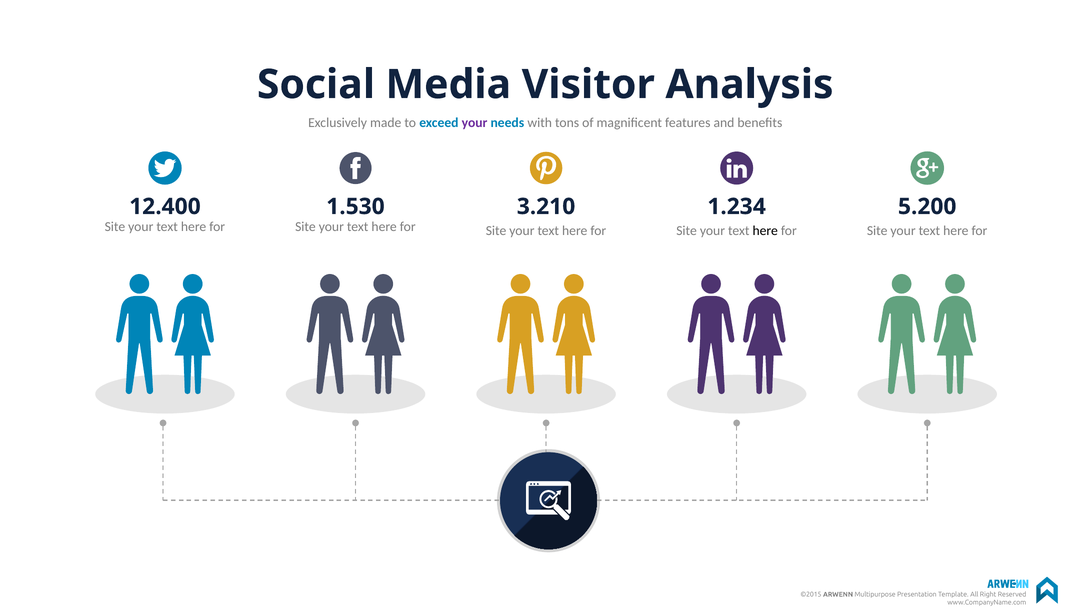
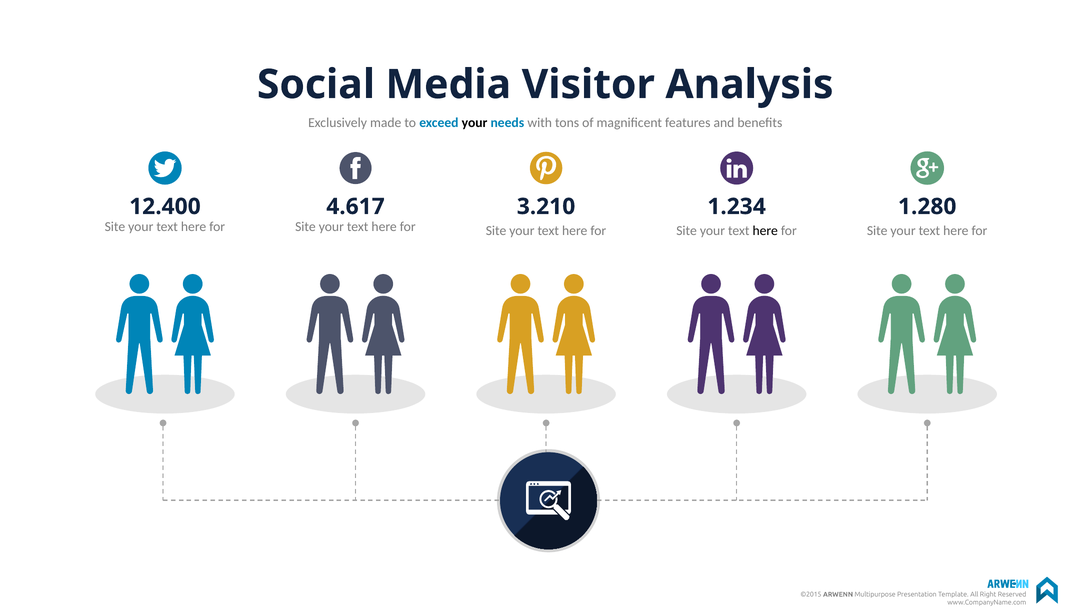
your at (475, 123) colour: purple -> black
1.530: 1.530 -> 4.617
5.200: 5.200 -> 1.280
